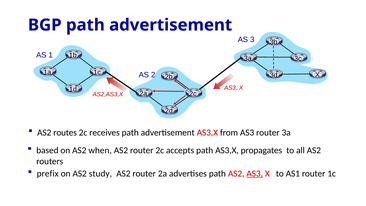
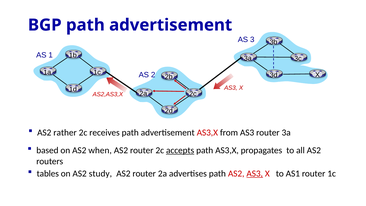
routes: routes -> rather
accepts underline: none -> present
prefix: prefix -> tables
